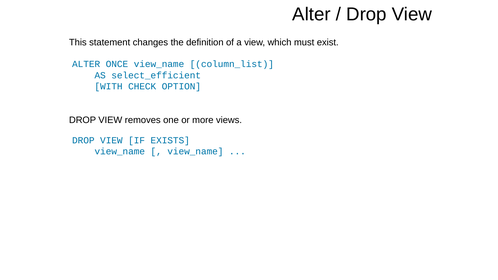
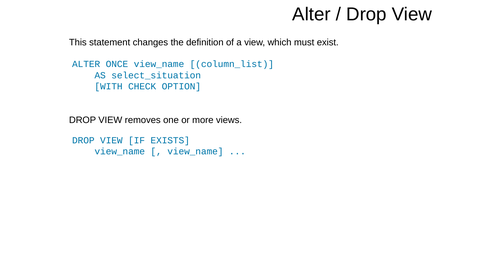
select_efficient: select_efficient -> select_situation
